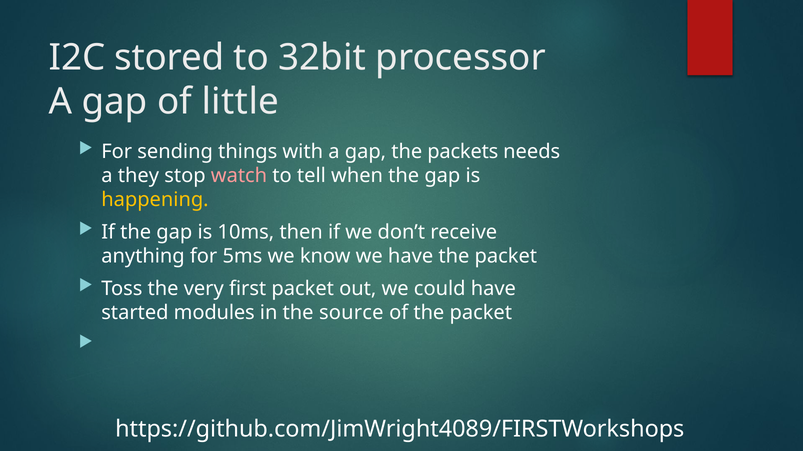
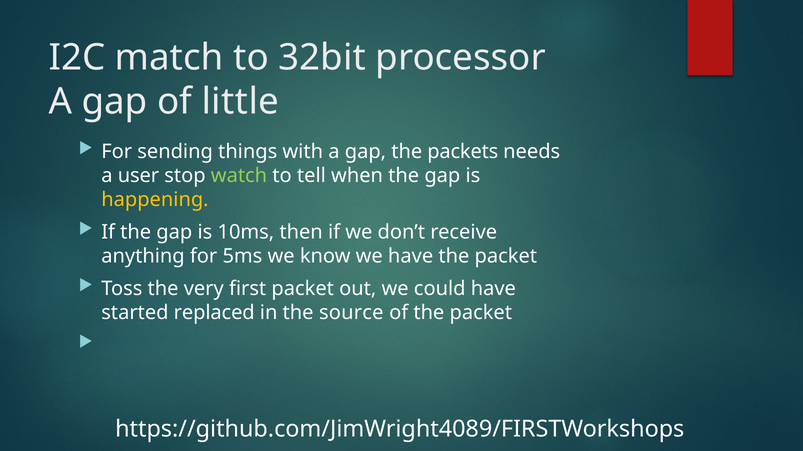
stored: stored -> match
they: they -> user
watch colour: pink -> light green
modules: modules -> replaced
